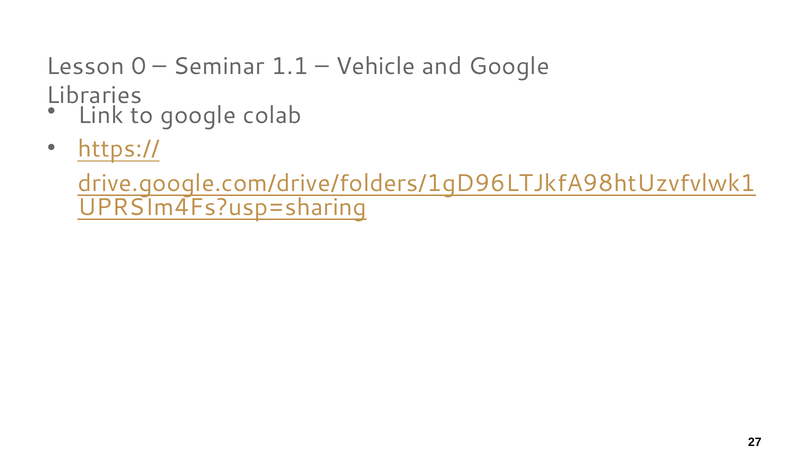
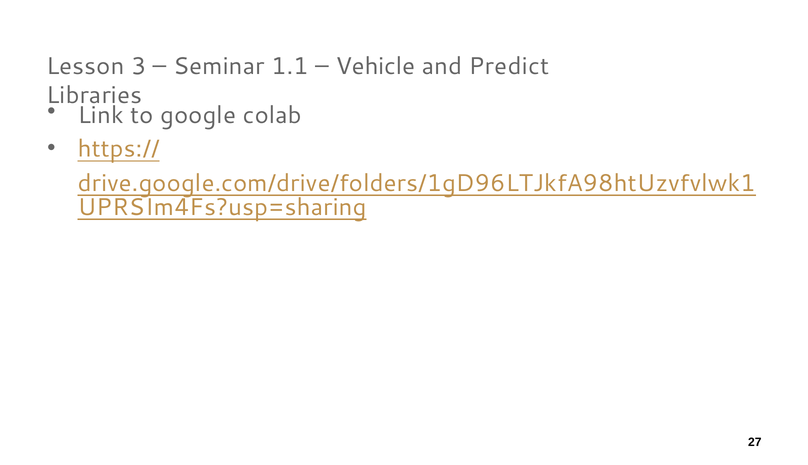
0: 0 -> 3
and Google: Google -> Predict
